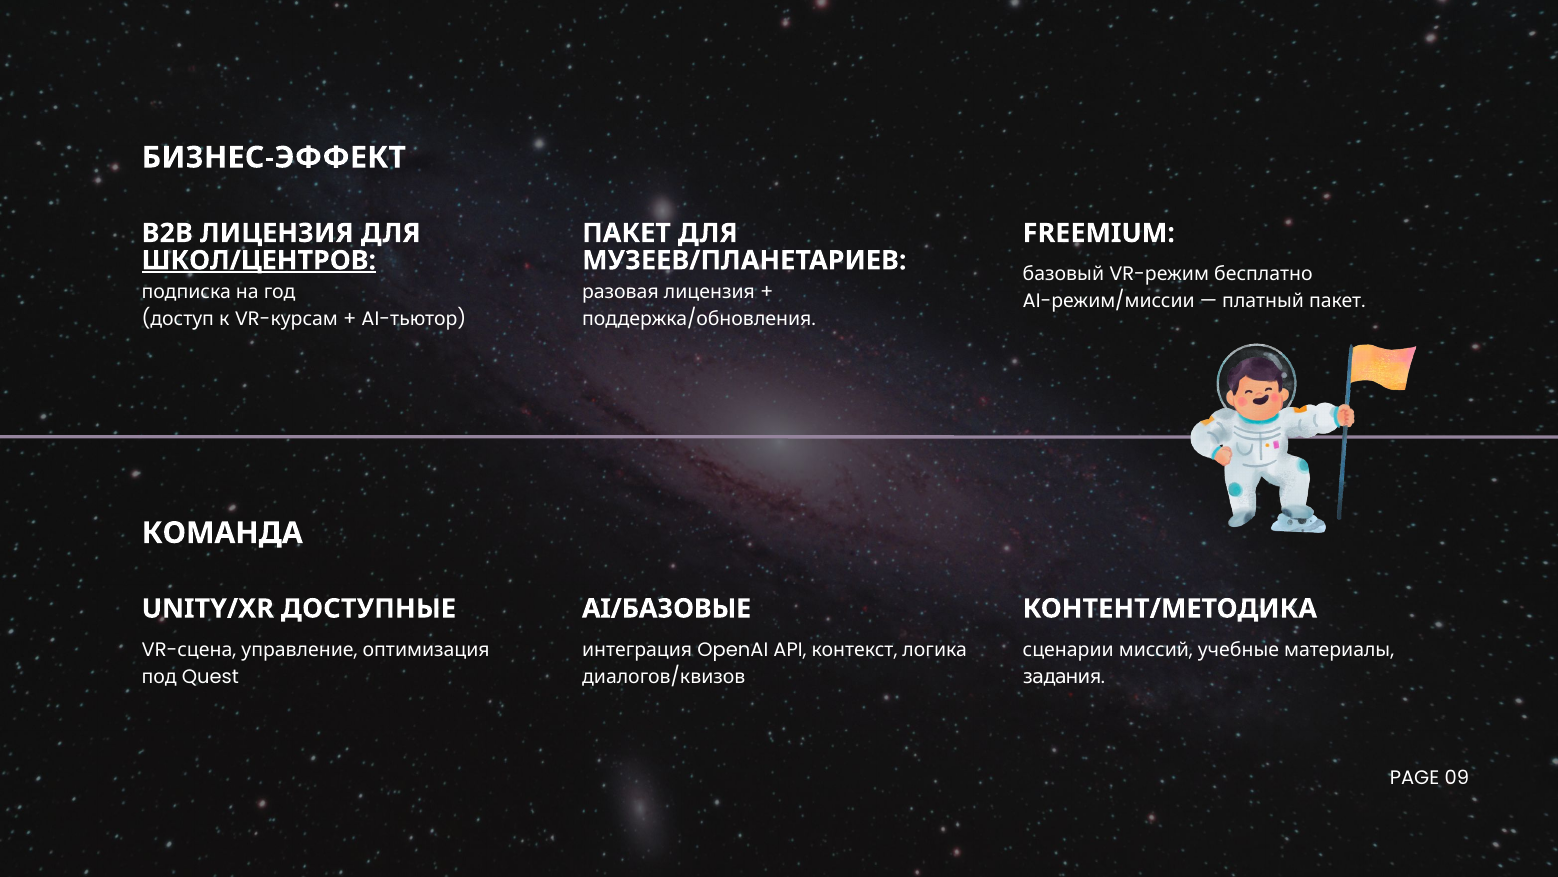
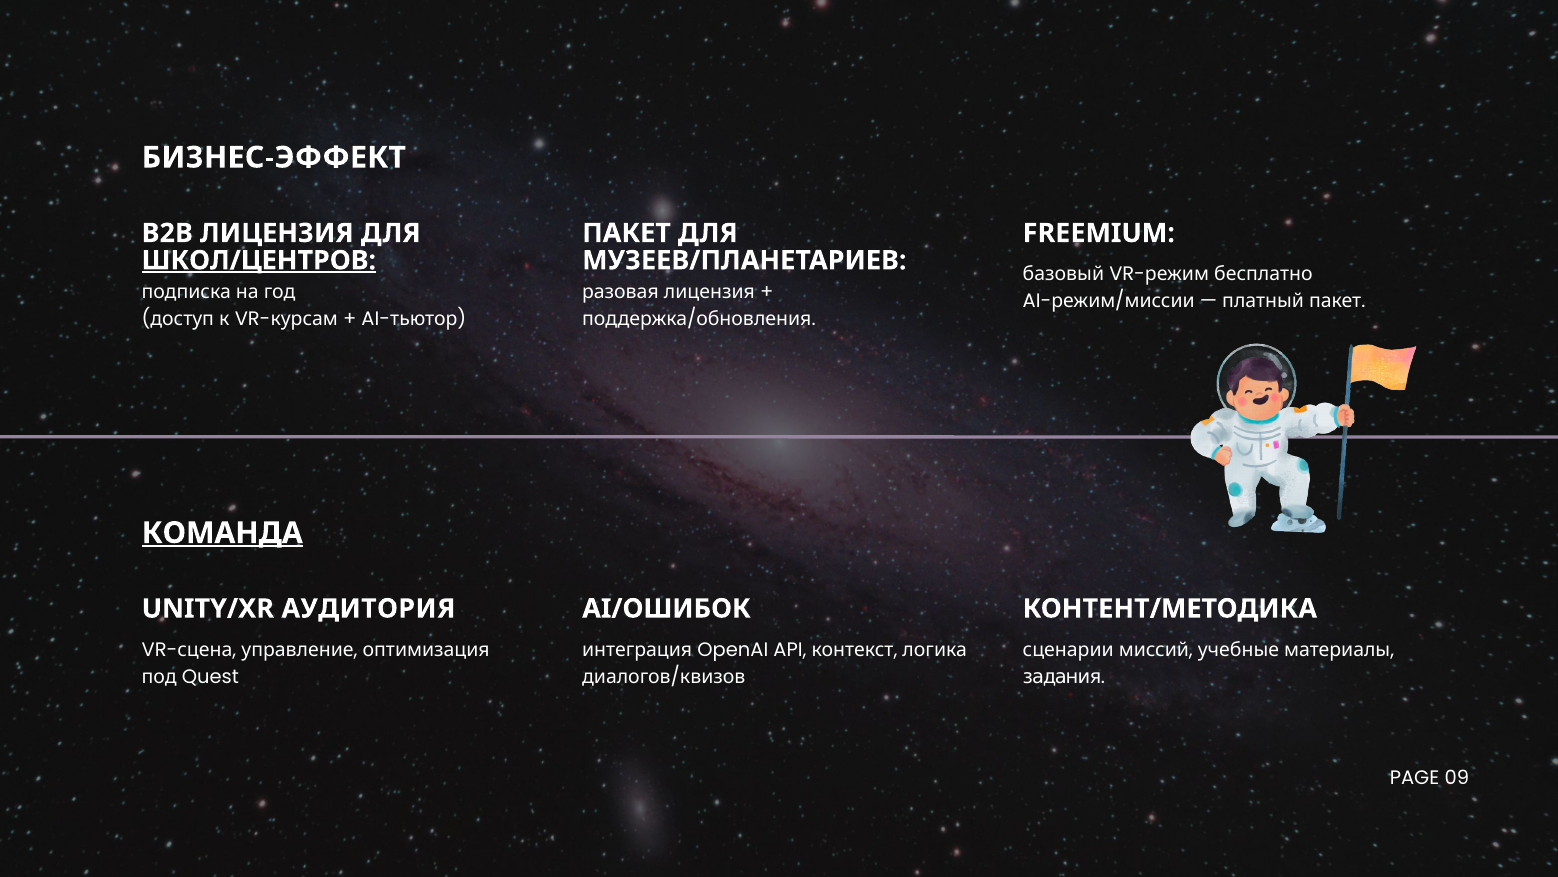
КОМАНДА underline: none -> present
ДОСТУПНЫЕ: ДОСТУПНЫЕ -> АУДИТОРИЯ
AI/БАЗОВЫЕ: AI/БАЗОВЫЕ -> AI/ОШИБОК
